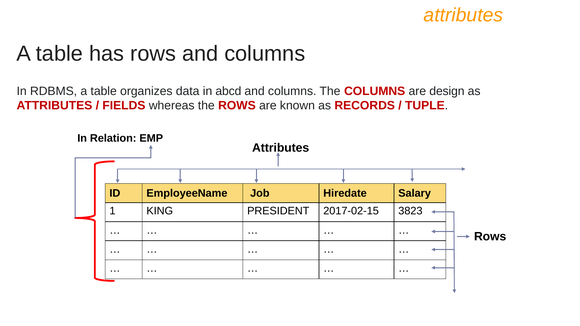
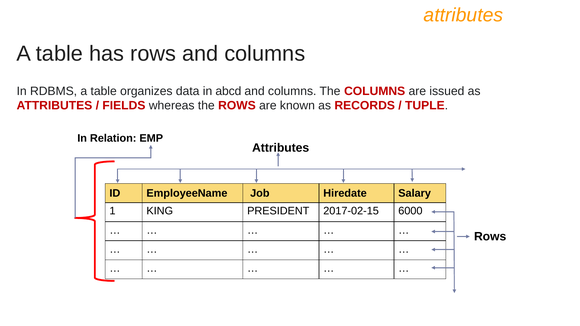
design: design -> issued
3823: 3823 -> 6000
